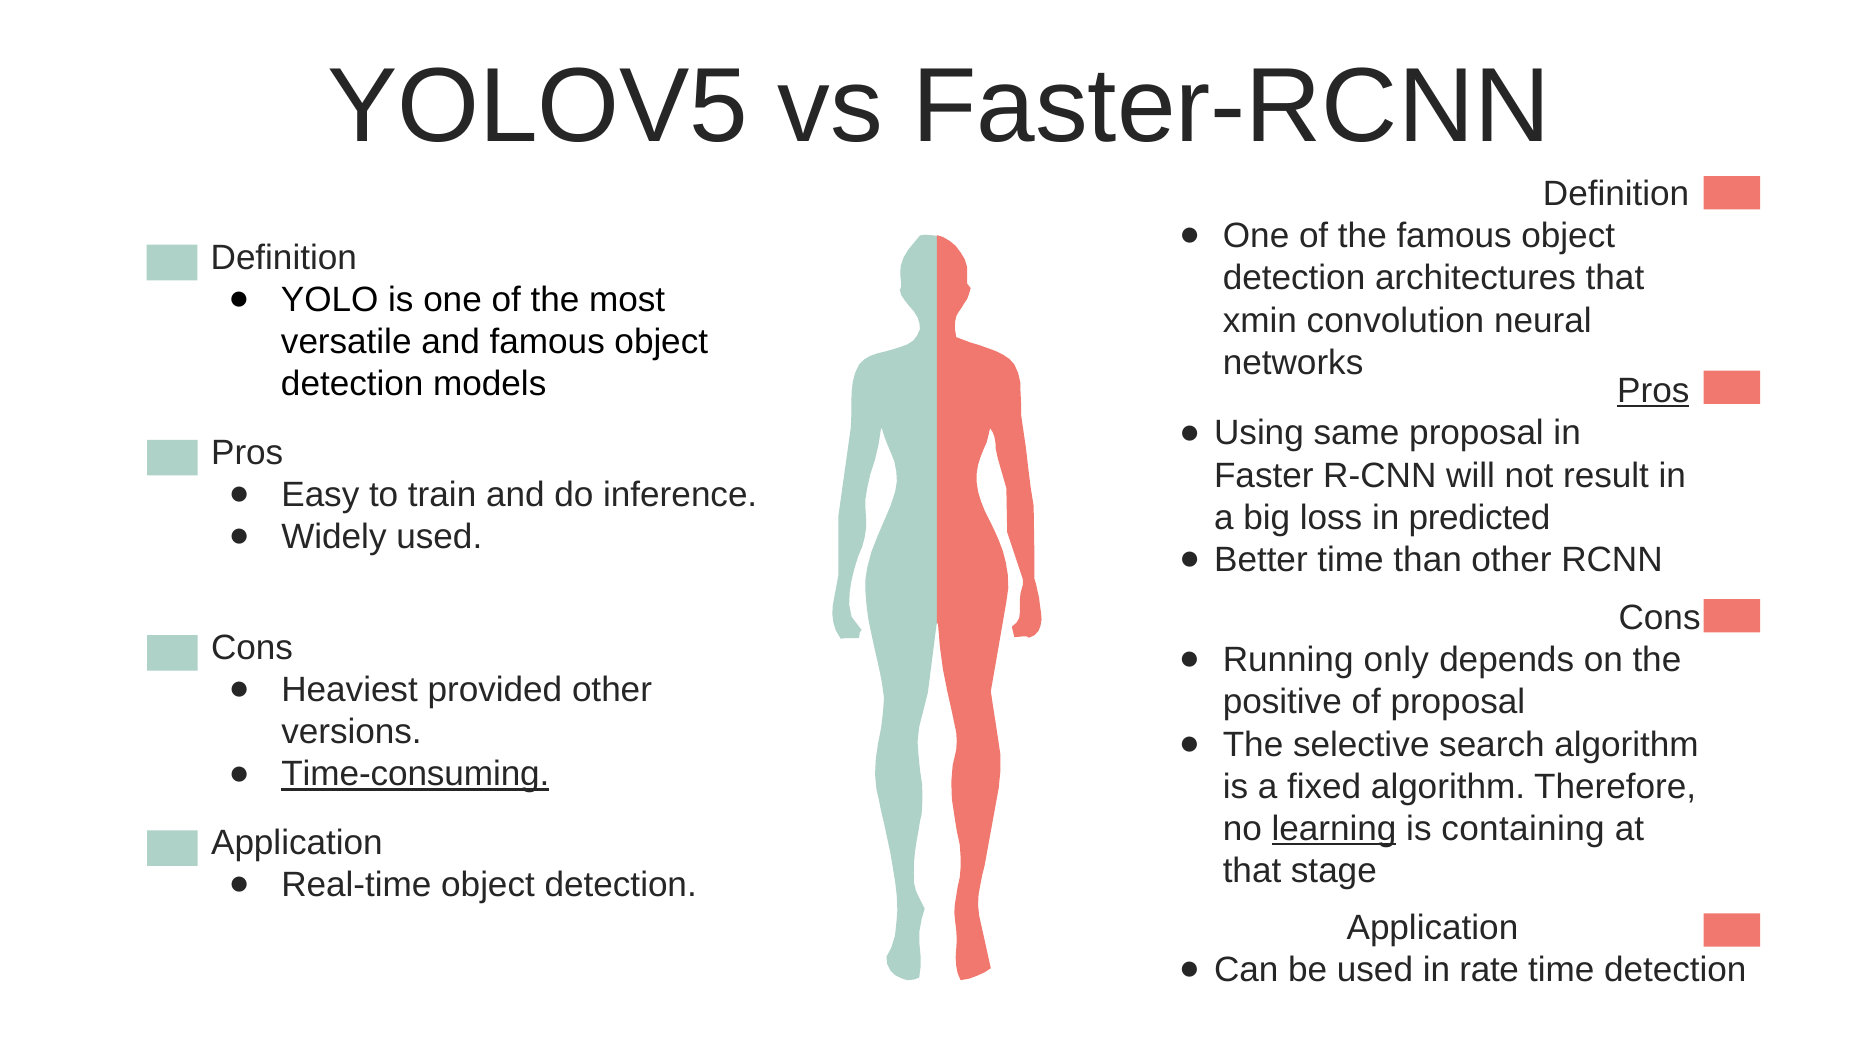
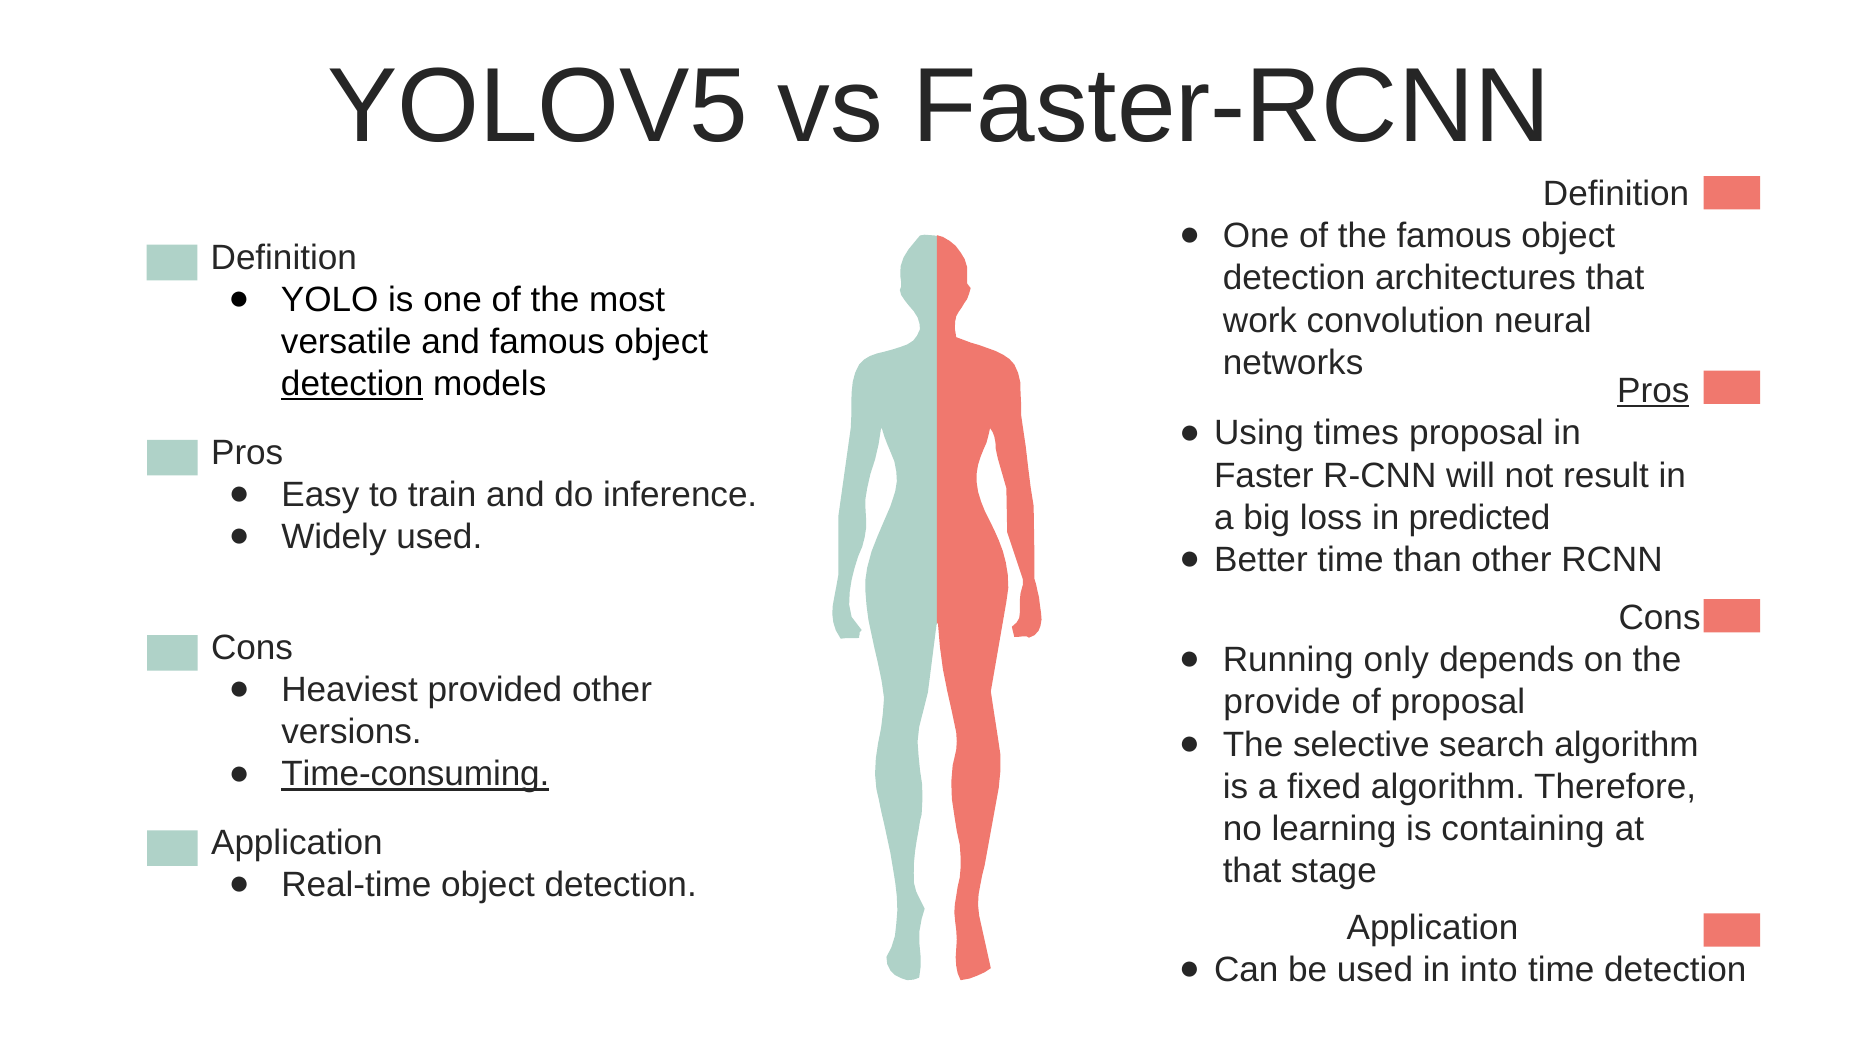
xmin: xmin -> work
detection at (352, 384) underline: none -> present
same: same -> times
positive: positive -> provide
learning underline: present -> none
rate: rate -> into
